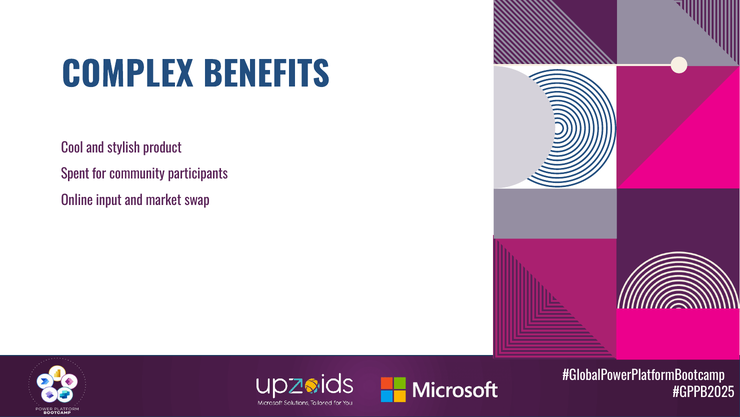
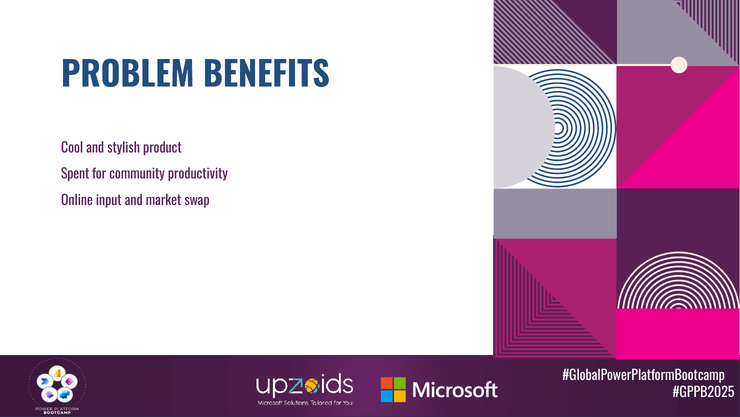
COMPLEX: COMPLEX -> PROBLEM
participants: participants -> productivity
